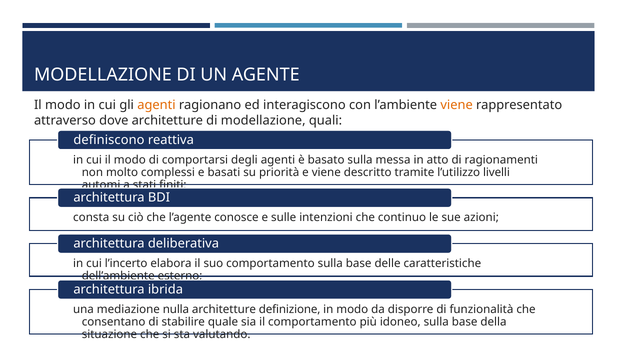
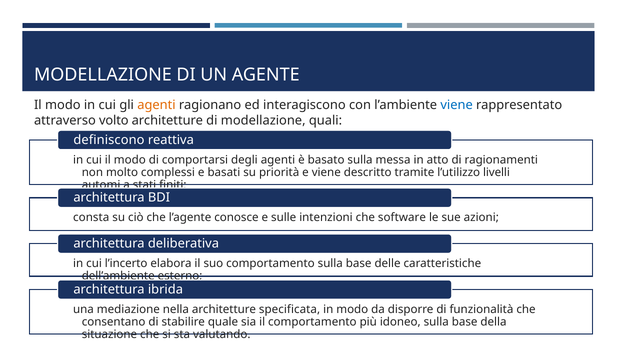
viene at (457, 105) colour: orange -> blue
dove: dove -> volto
continuo: continuo -> software
nulla: nulla -> nella
definizione: definizione -> specificata
